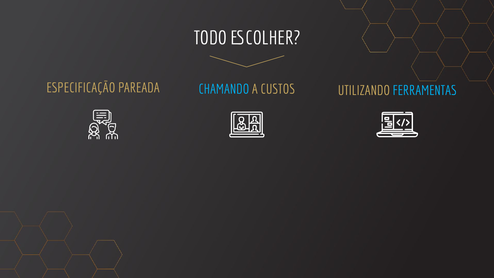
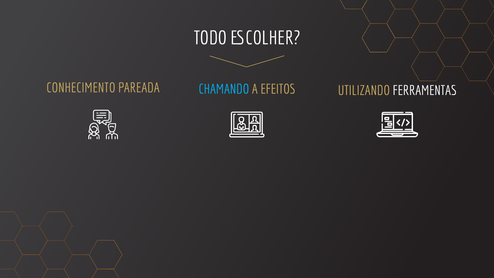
ESPECIFICAÇÃO: ESPECIFICAÇÃO -> CONHECIMENTO
CUSTOS: CUSTOS -> EFEITOS
FERRAMENTAS colour: light blue -> white
